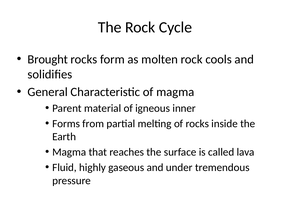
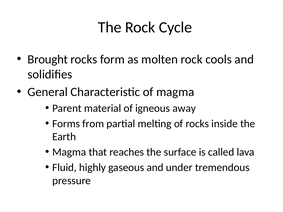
inner: inner -> away
